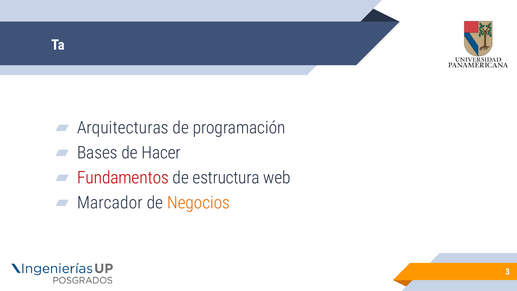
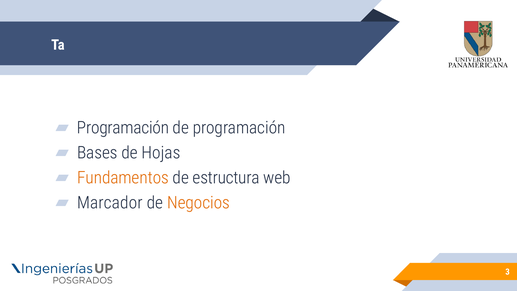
Arquitecturas at (123, 128): Arquitecturas -> Programación
Hacer: Hacer -> Hojas
Fundamentos colour: red -> orange
